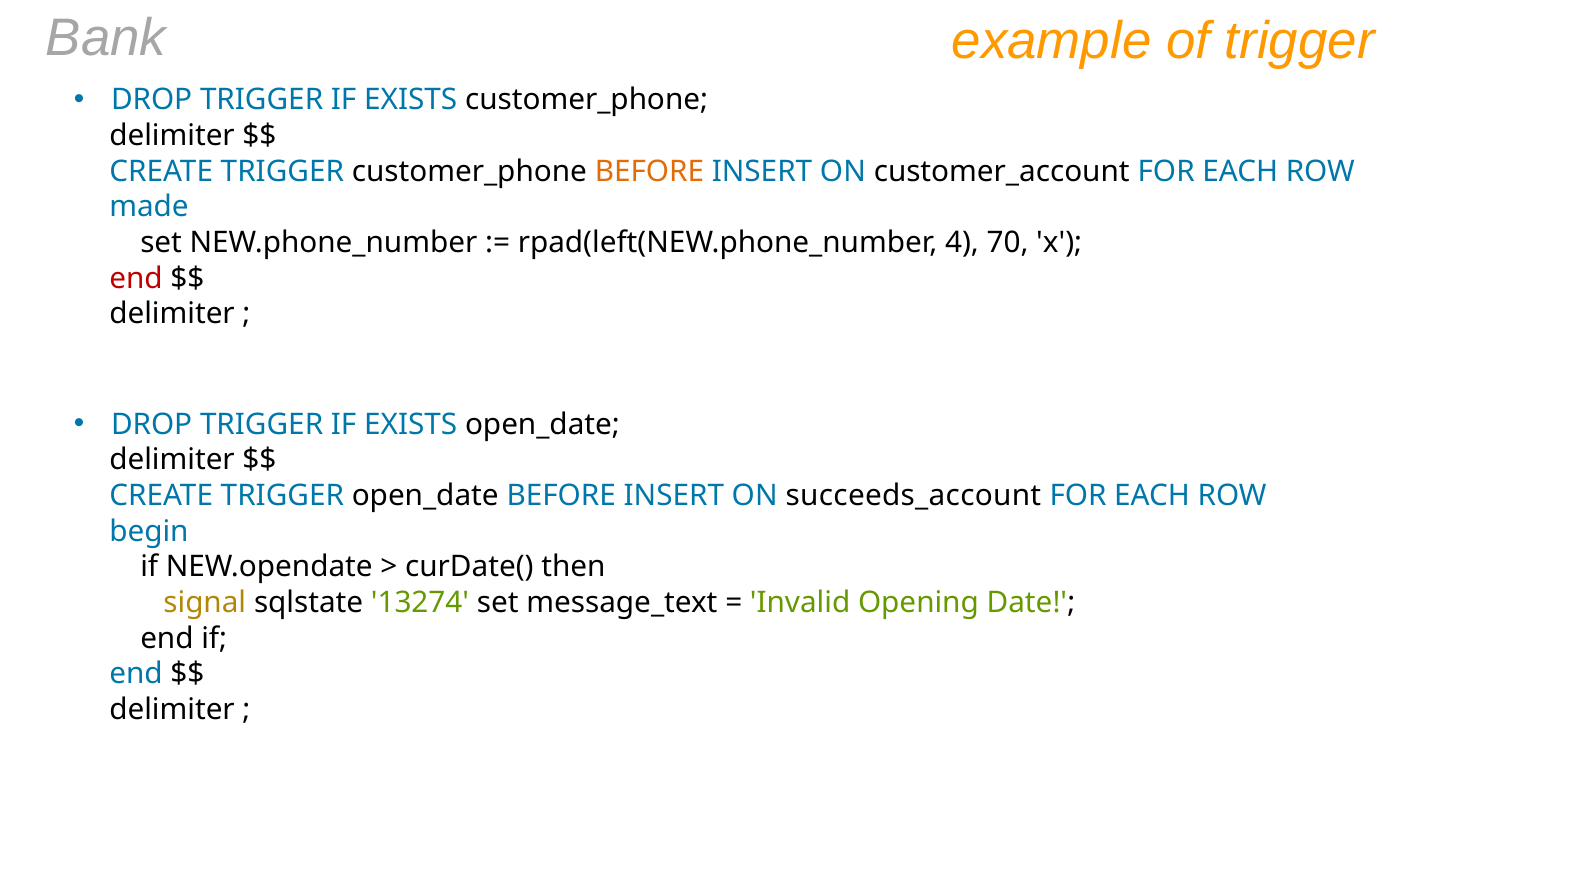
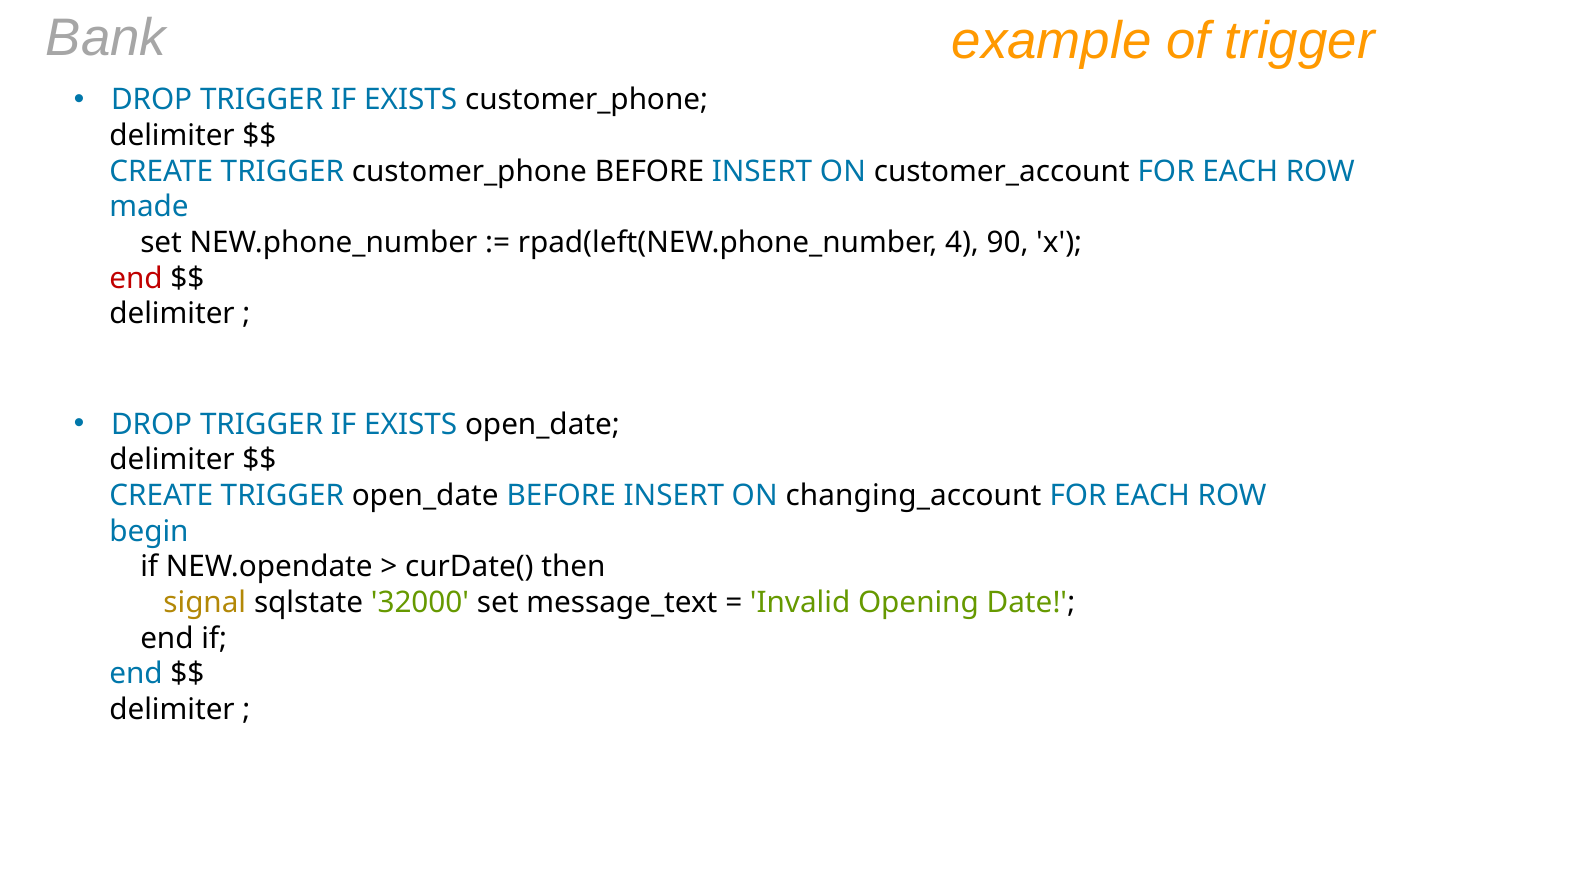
BEFORE at (649, 171) colour: orange -> black
70: 70 -> 90
succeeds_account: succeeds_account -> changing_account
13274: 13274 -> 32000
